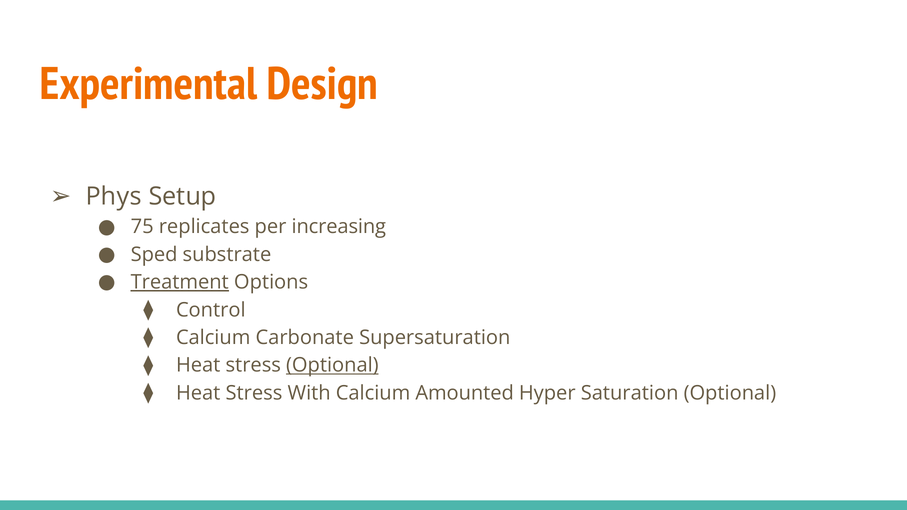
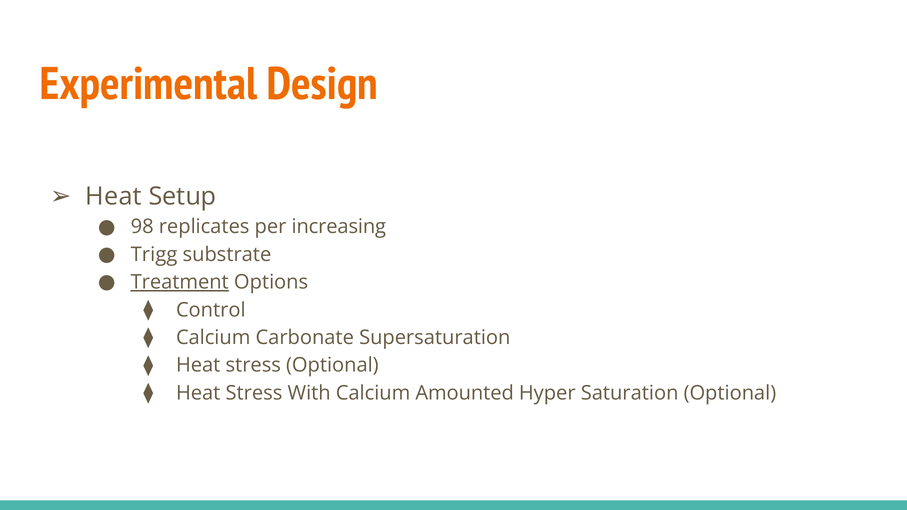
Phys at (114, 196): Phys -> Heat
75: 75 -> 98
Sped: Sped -> Trigg
Optional at (332, 365) underline: present -> none
